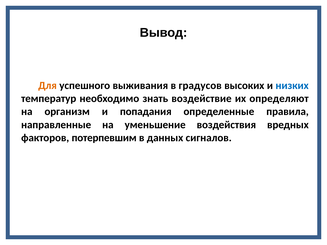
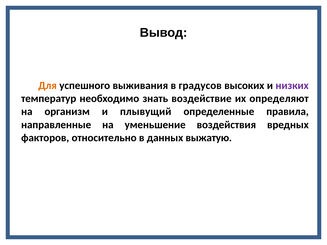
низких colour: blue -> purple
попадания: попадания -> плывущий
потерпевшим: потерпевшим -> относительно
сигналов: сигналов -> выжатую
